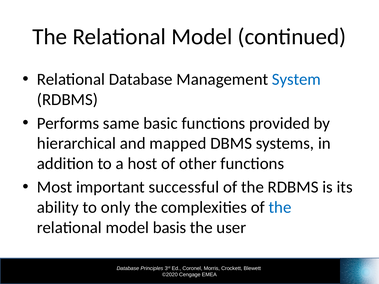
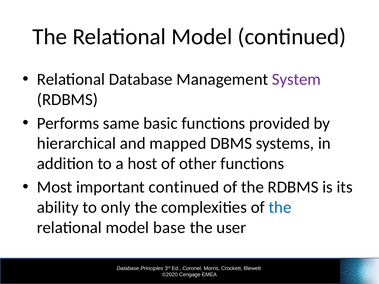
System colour: blue -> purple
important successful: successful -> continued
basis: basis -> base
